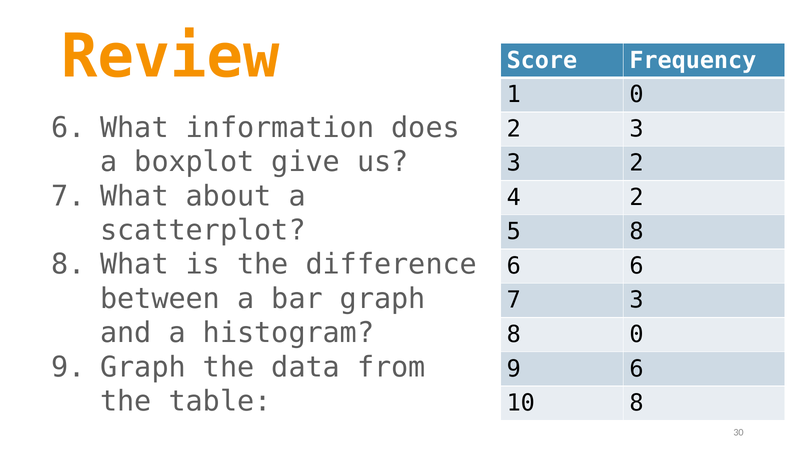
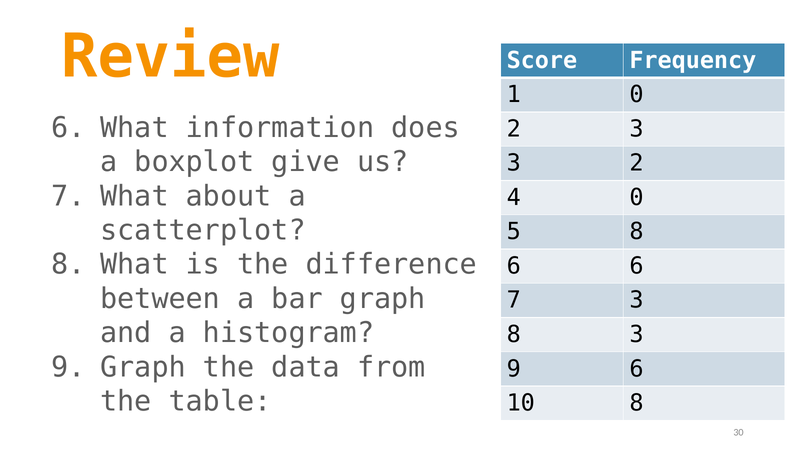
4 2: 2 -> 0
8 0: 0 -> 3
